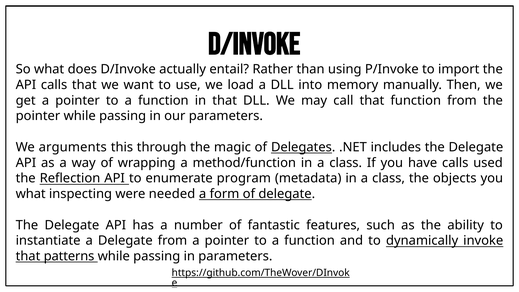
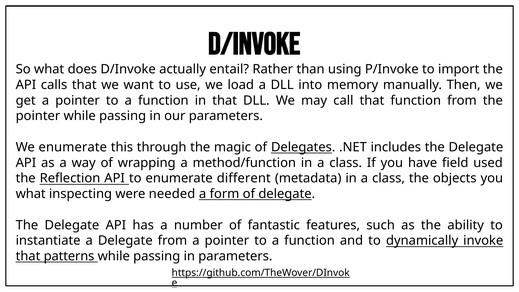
We arguments: arguments -> enumerate
have calls: calls -> field
program: program -> different
